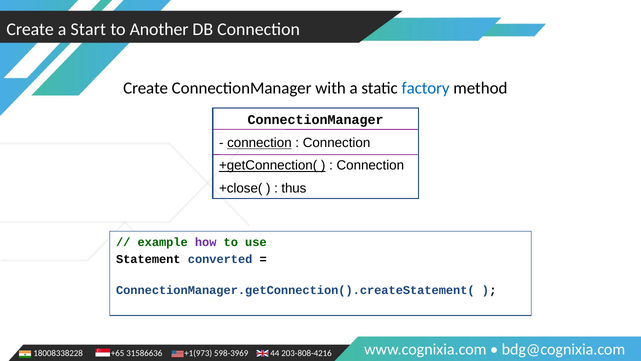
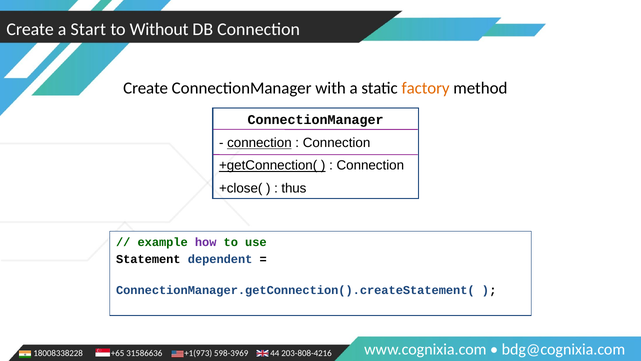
Another: Another -> Without
factory colour: blue -> orange
converted: converted -> dependent
